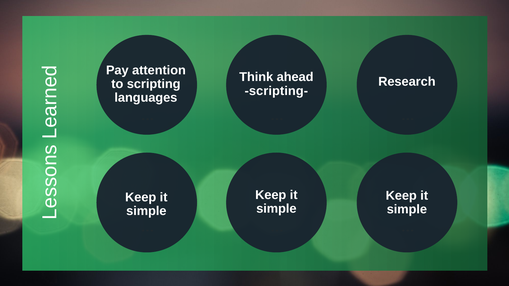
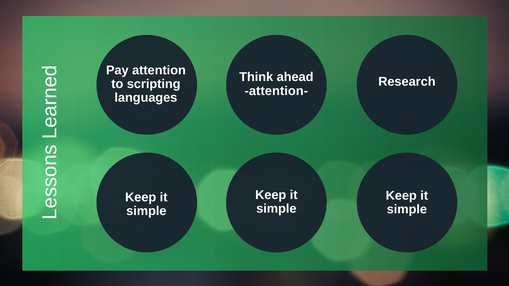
scripting-: scripting- -> attention-
